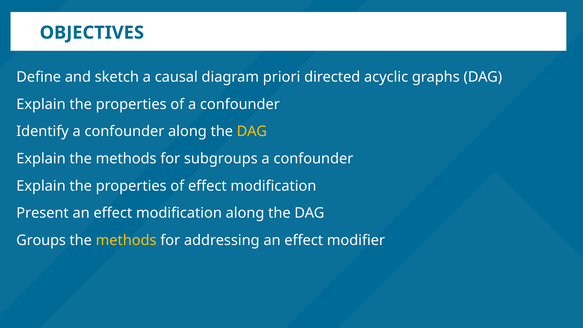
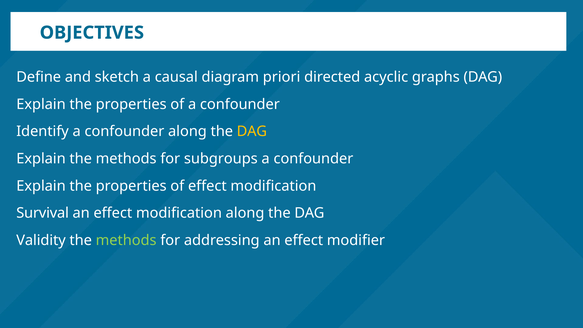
Present: Present -> Survival
Groups: Groups -> Validity
methods at (126, 240) colour: yellow -> light green
